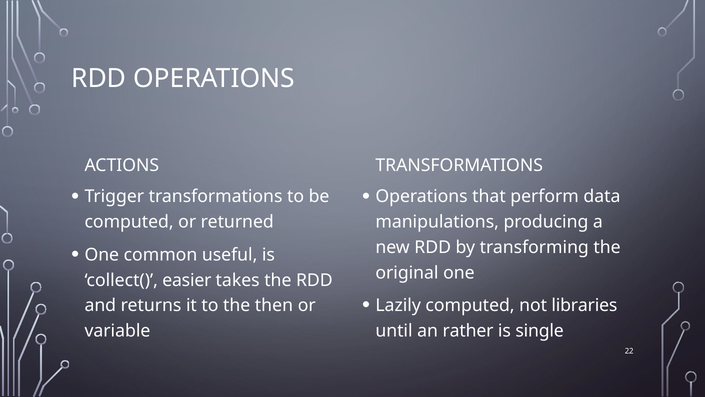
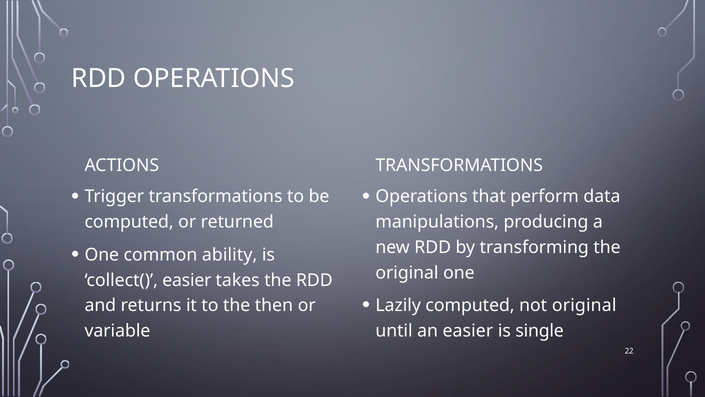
useful: useful -> ability
not libraries: libraries -> original
an rather: rather -> easier
